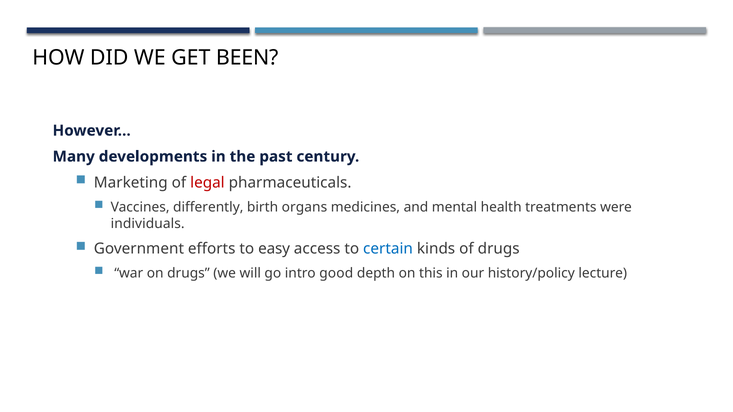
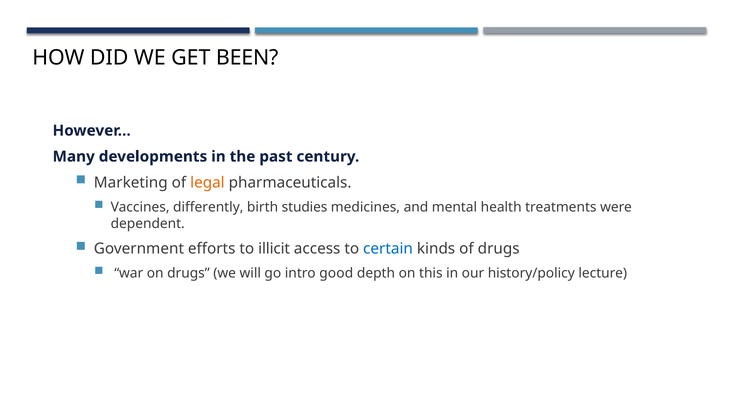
legal colour: red -> orange
organs: organs -> studies
individuals: individuals -> dependent
easy: easy -> illicit
